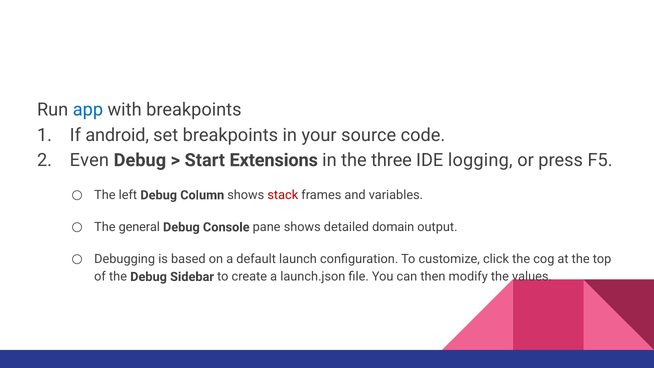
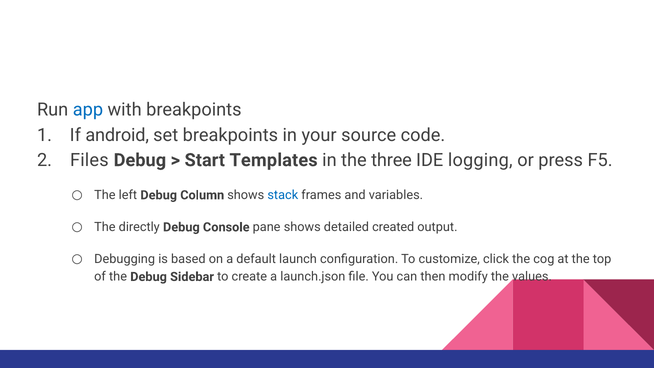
Even: Even -> Files
Extensions: Extensions -> Templates
stack colour: red -> blue
general: general -> directly
domain: domain -> created
